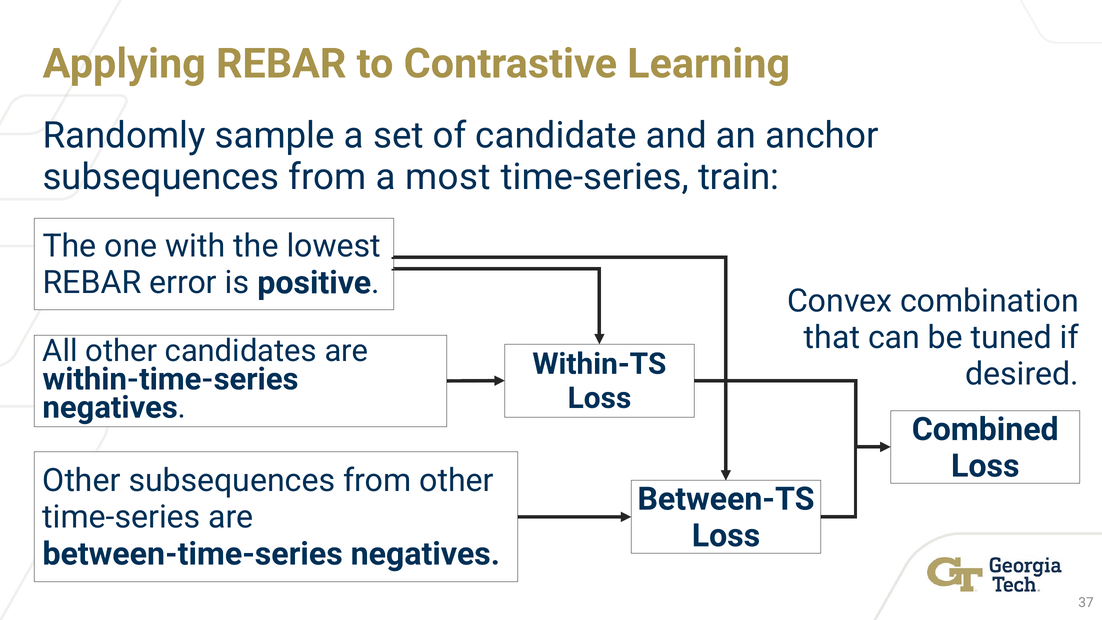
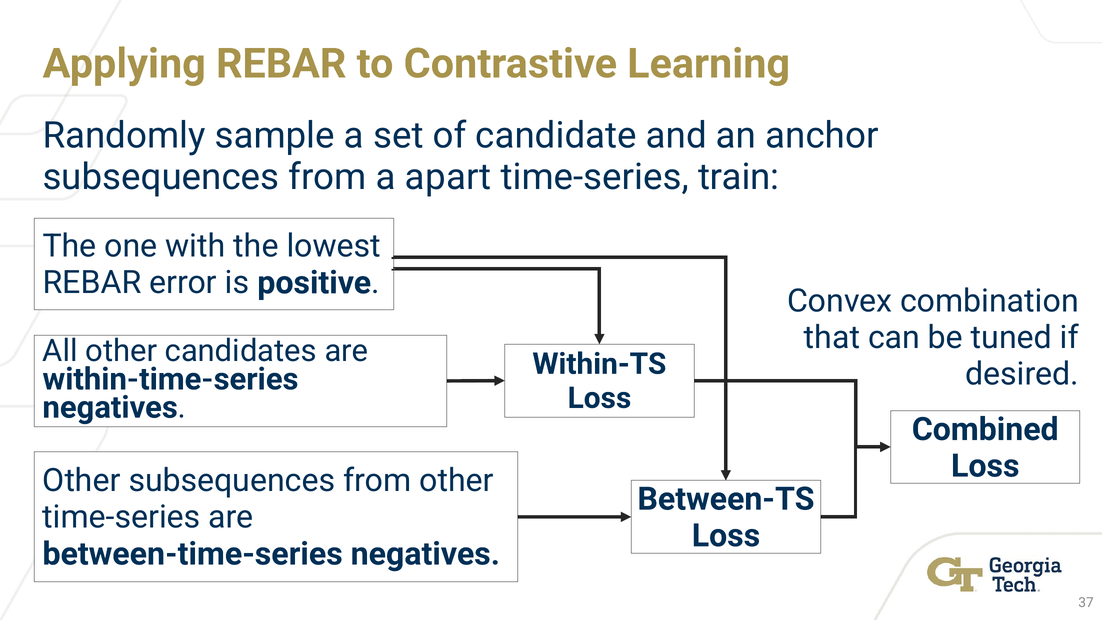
most: most -> apart
